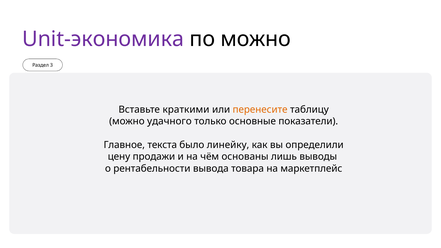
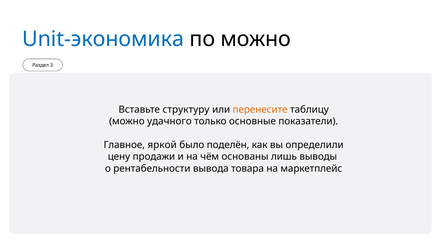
Unit-экономика colour: purple -> blue
краткими: краткими -> структуру
текста: текста -> яркой
линейку: линейку -> поделён
